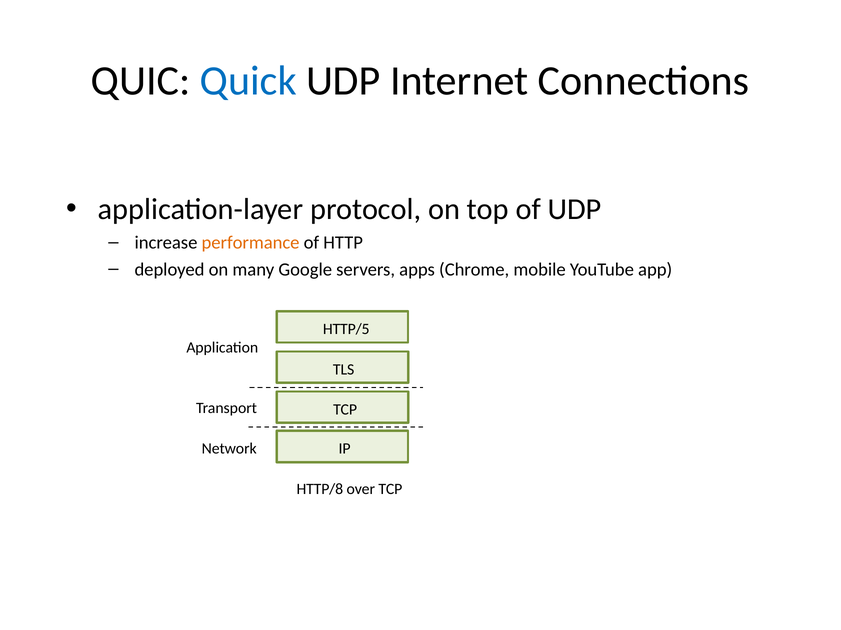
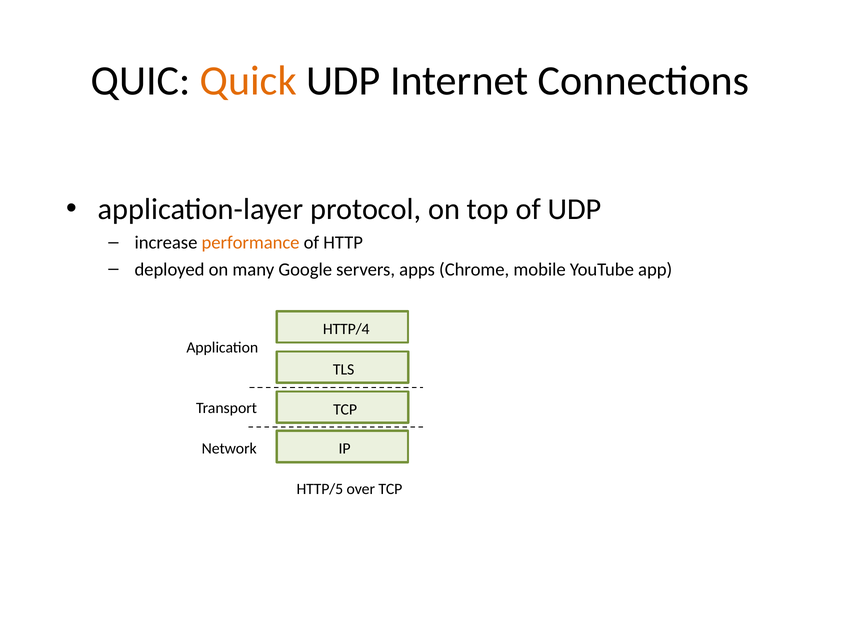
Quick colour: blue -> orange
HTTP/5: HTTP/5 -> HTTP/4
HTTP/8: HTTP/8 -> HTTP/5
